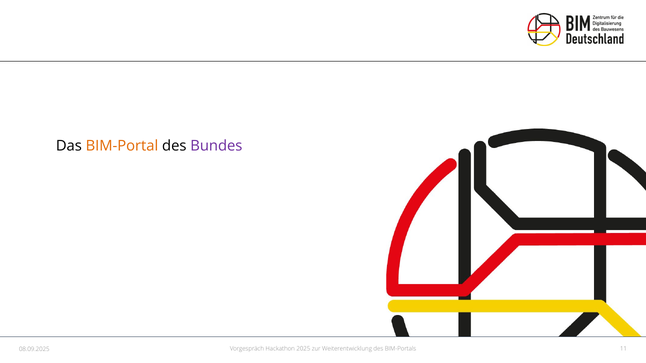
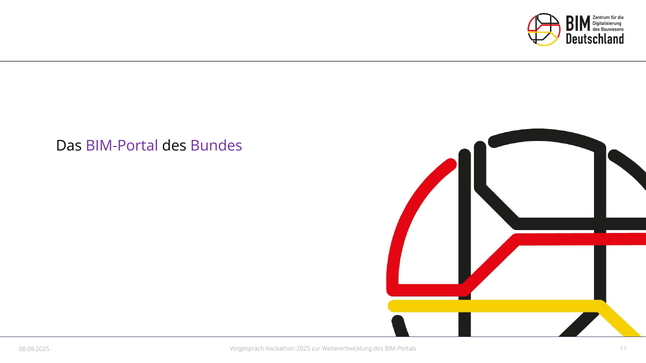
BIM-Portal colour: orange -> purple
